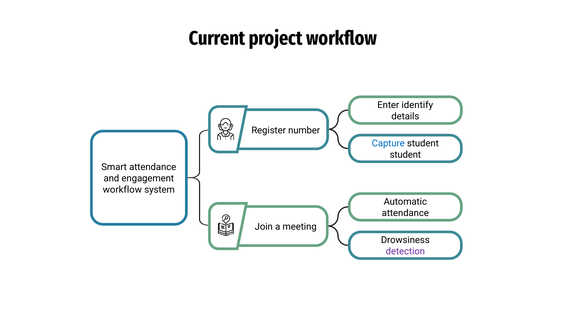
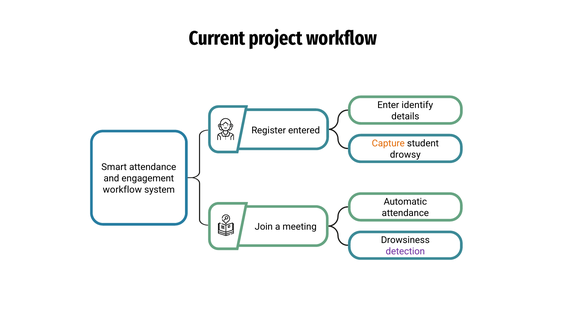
number: number -> entered
Capture colour: blue -> orange
student at (405, 155): student -> drowsy
